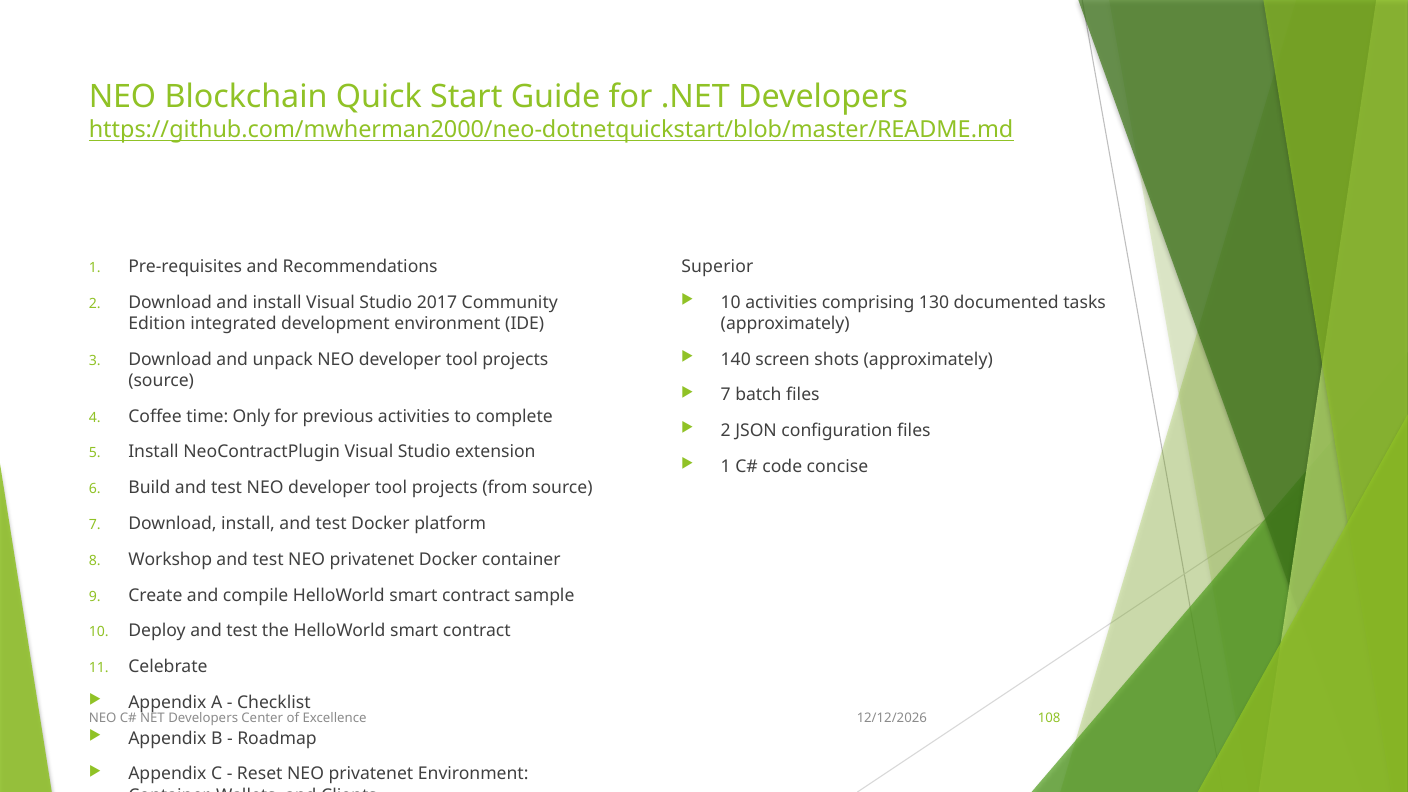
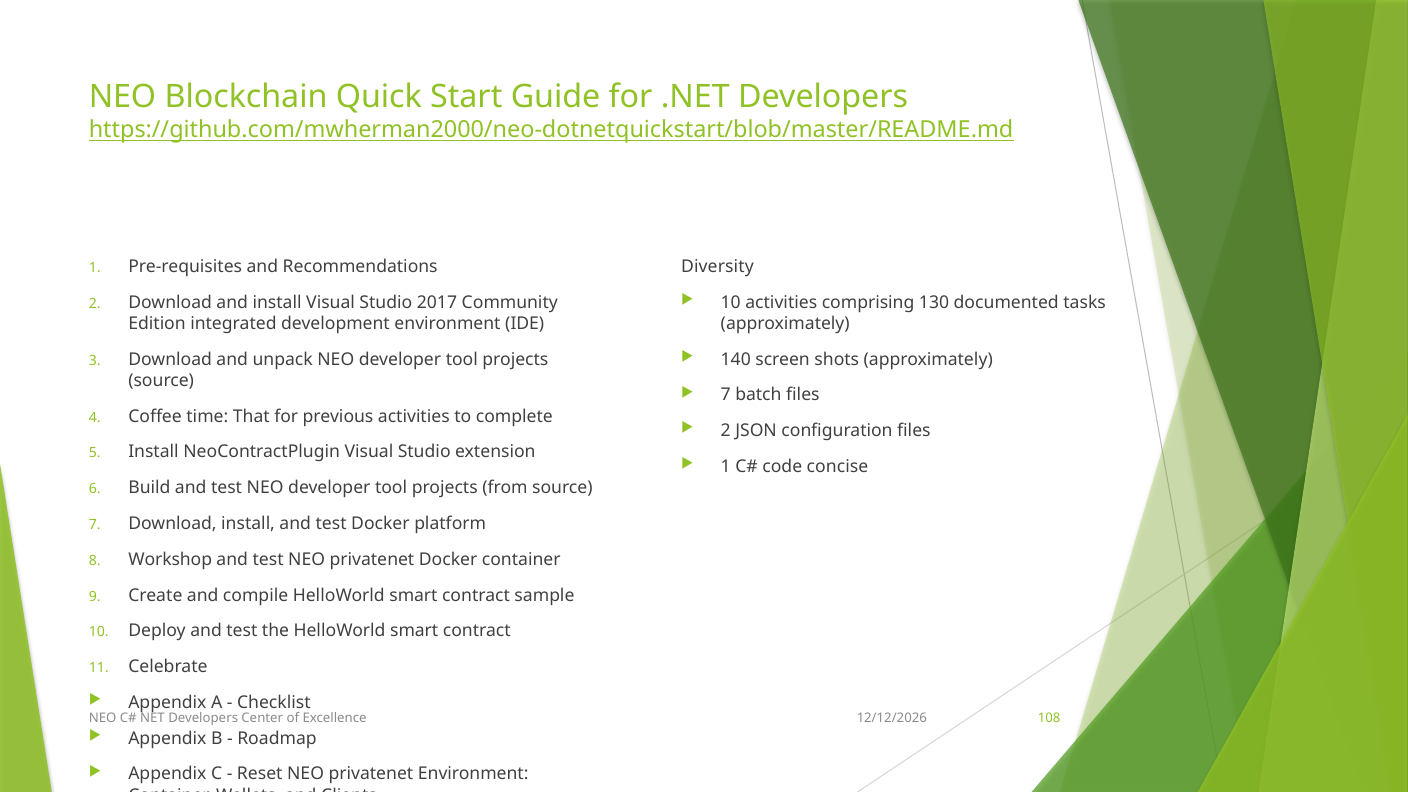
Superior: Superior -> Diversity
Only: Only -> That
